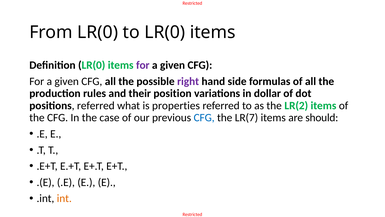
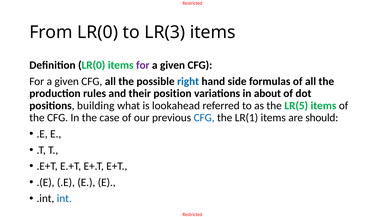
to LR(0: LR(0 -> LR(3
right colour: purple -> blue
dollar: dollar -> about
positions referred: referred -> building
properties: properties -> lookahead
LR(2: LR(2 -> LR(5
LR(7: LR(7 -> LR(1
int colour: orange -> blue
